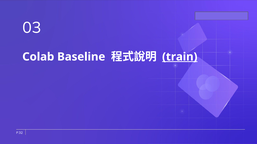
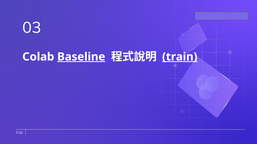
Baseline underline: none -> present
